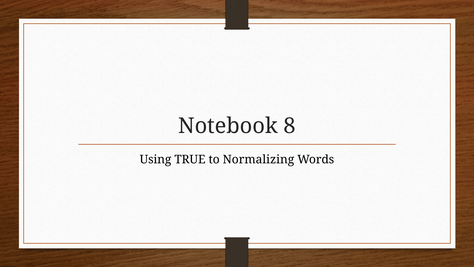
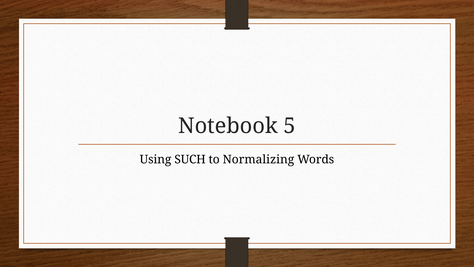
8: 8 -> 5
TRUE: TRUE -> SUCH
